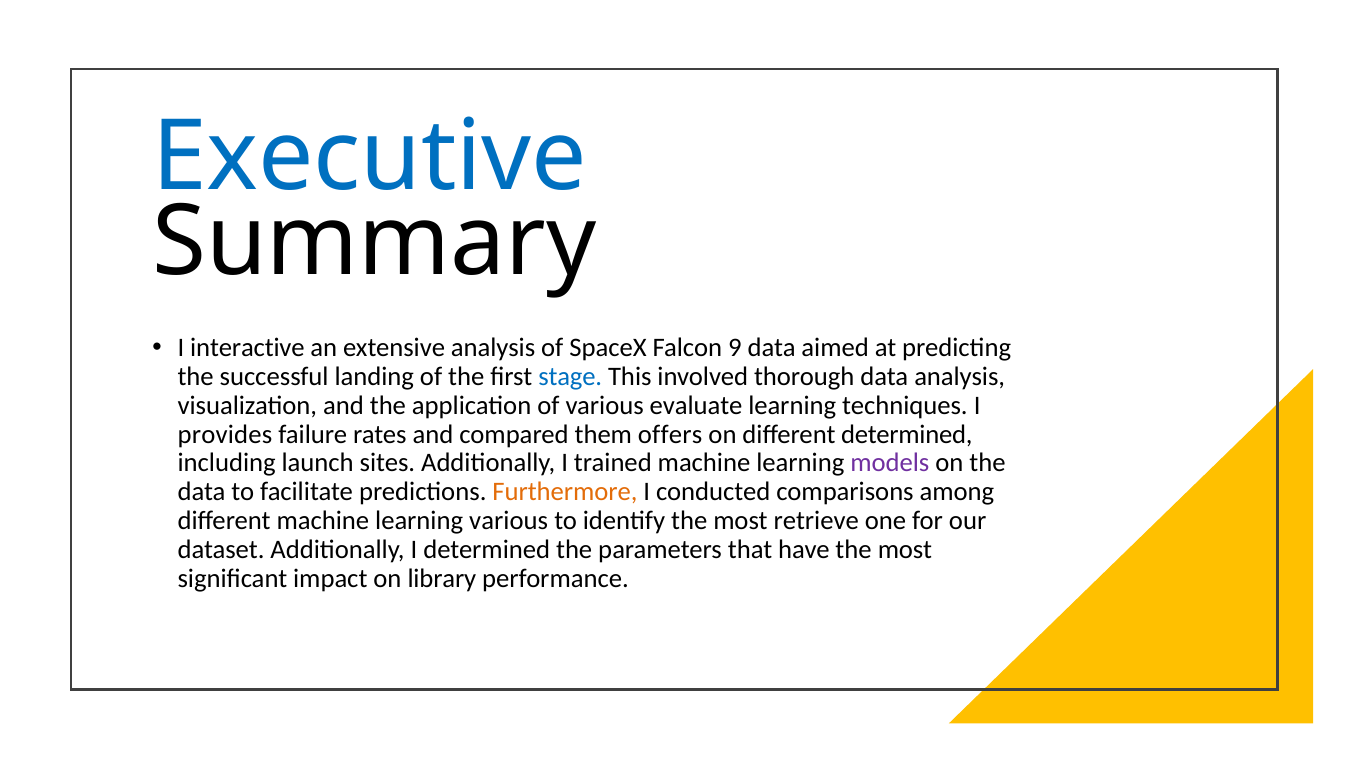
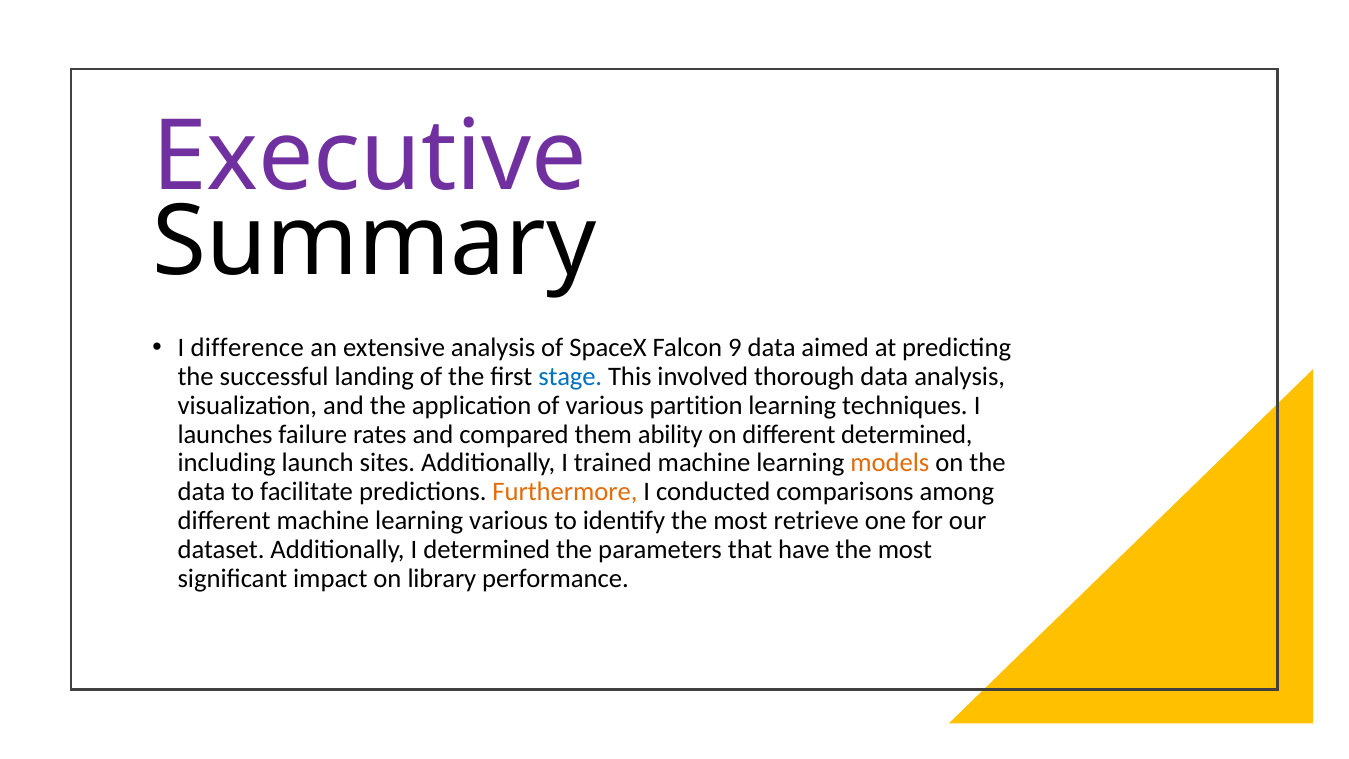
Executive colour: blue -> purple
interactive: interactive -> difference
evaluate: evaluate -> partition
provides: provides -> launches
offers: offers -> ability
models colour: purple -> orange
